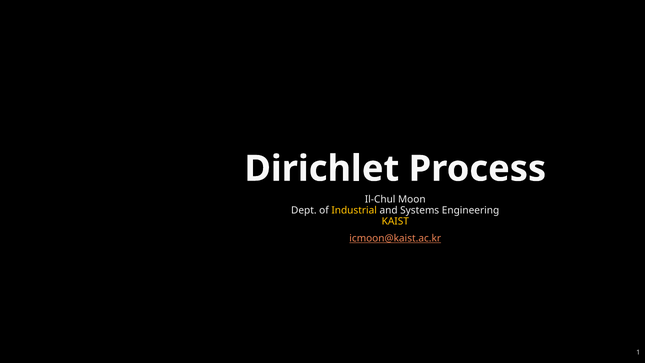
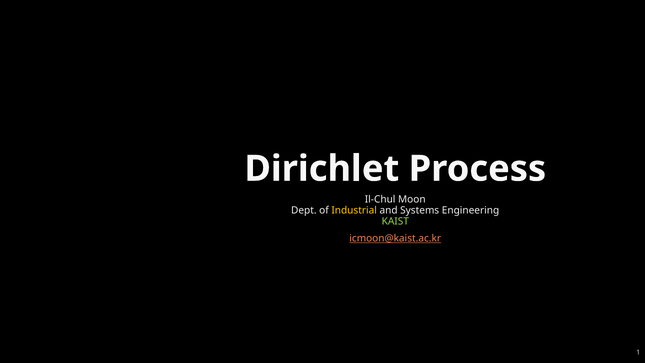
KAIST colour: yellow -> light green
